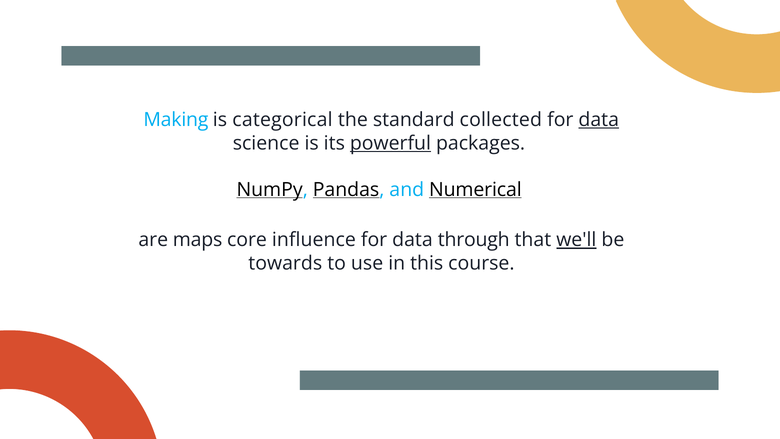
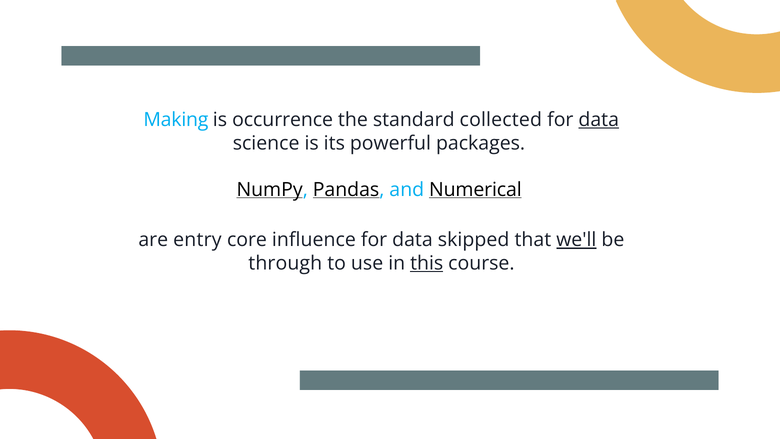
categorical: categorical -> occurrence
powerful underline: present -> none
maps: maps -> entry
through: through -> skipped
towards: towards -> through
this underline: none -> present
